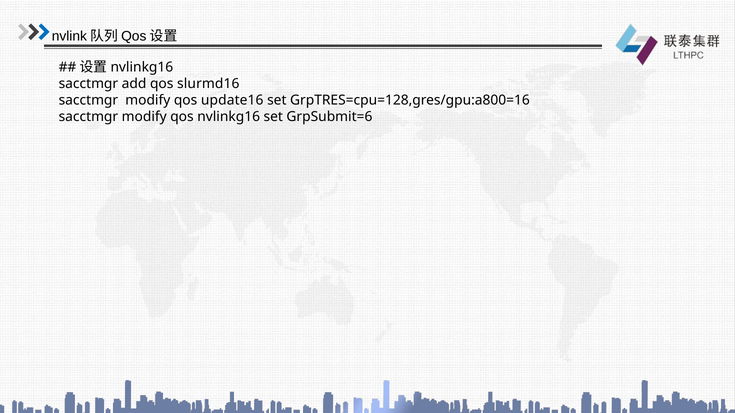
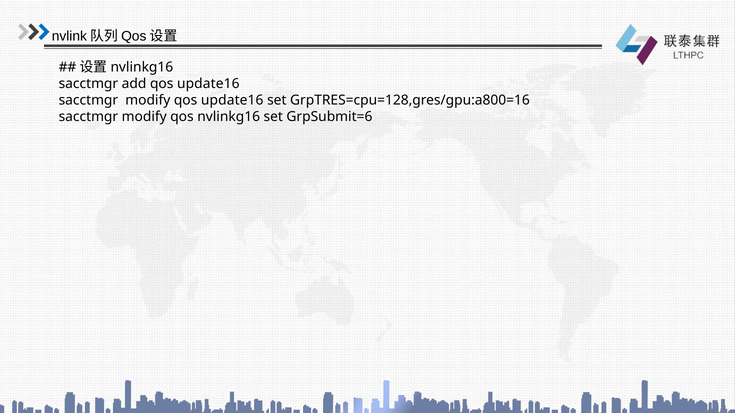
add qos slurmd16: slurmd16 -> update16
